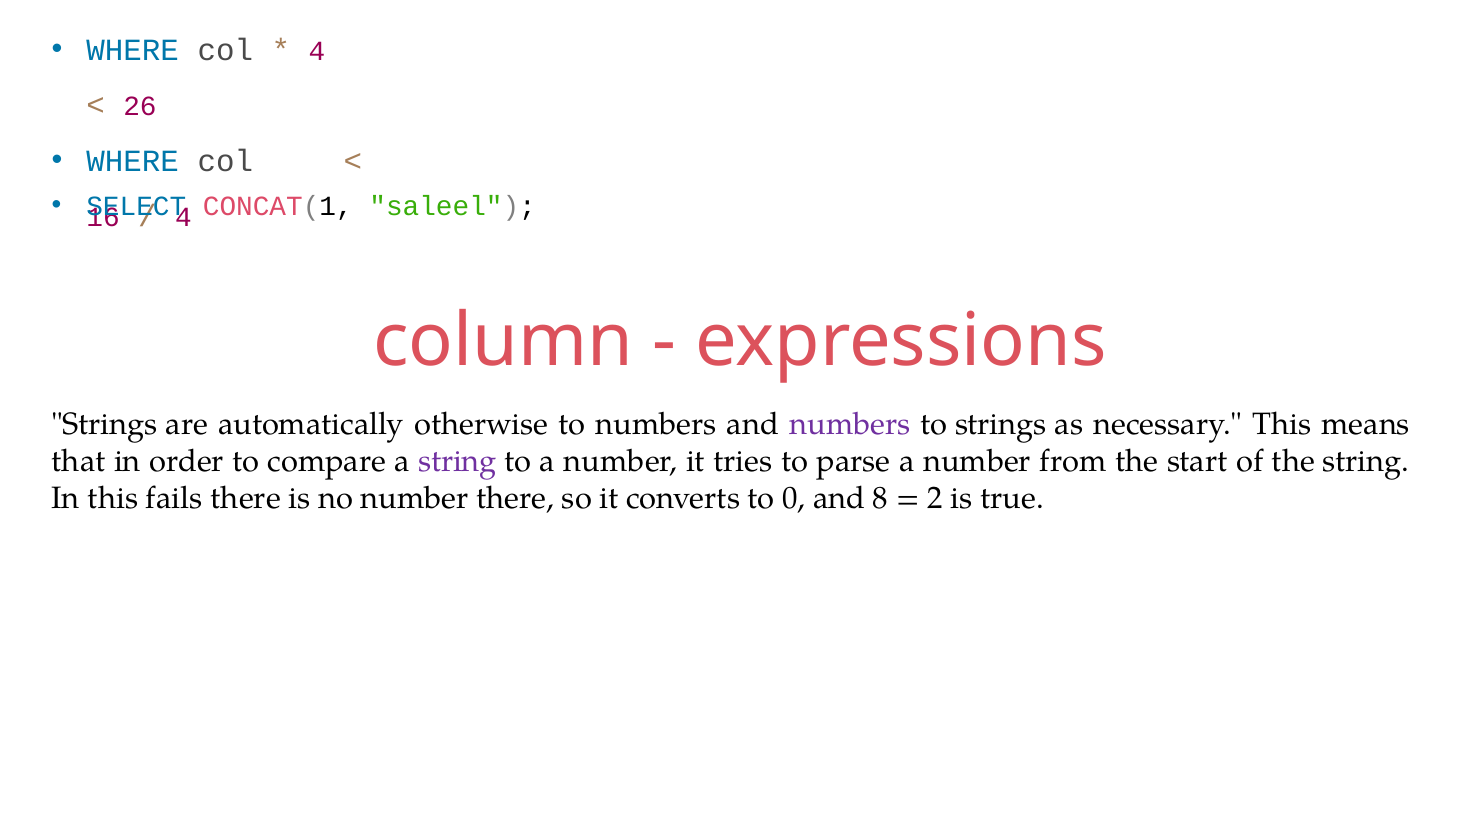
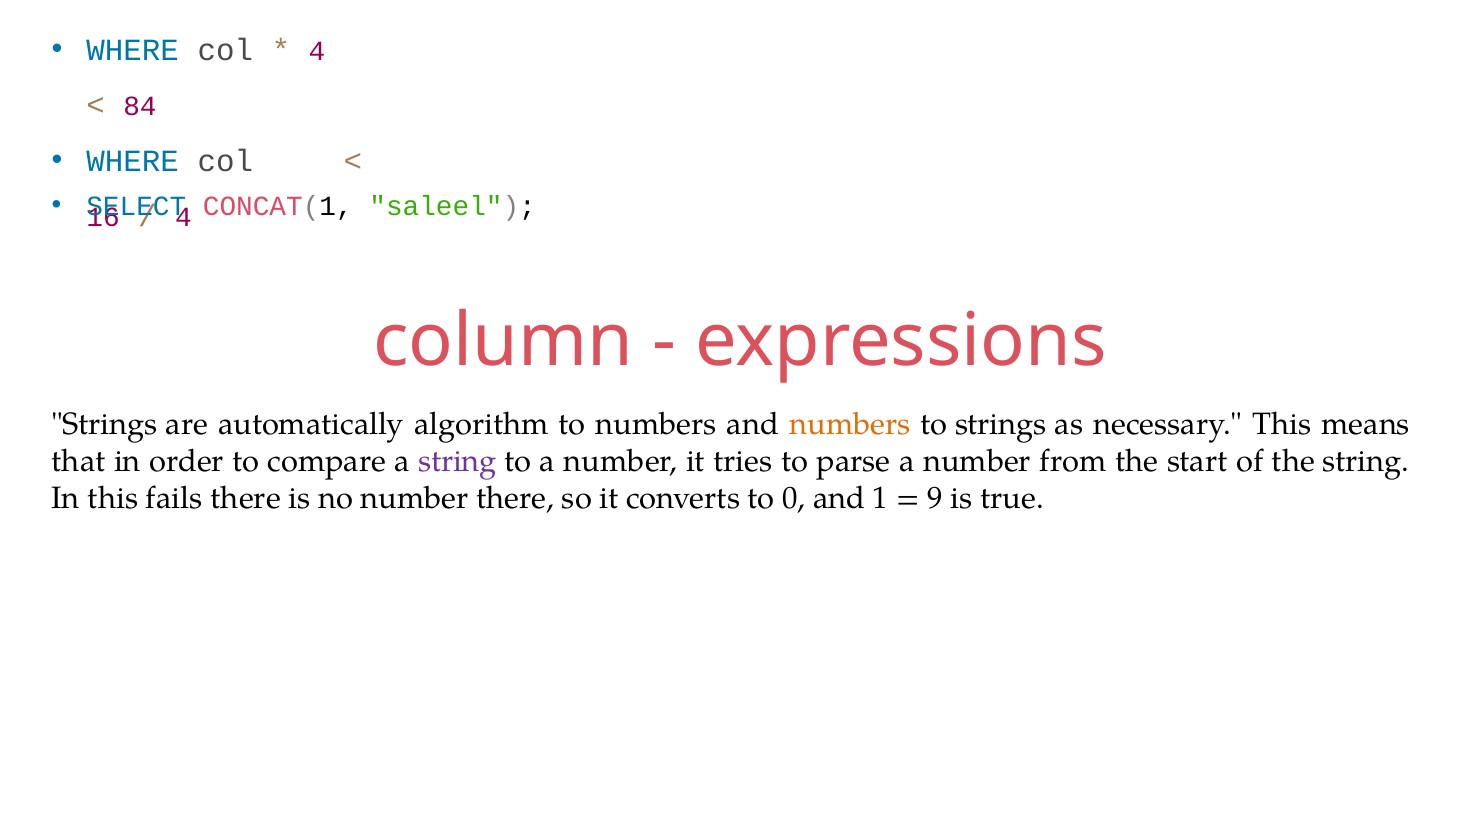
26: 26 -> 84
otherwise: otherwise -> algorithm
numbers at (850, 425) colour: purple -> orange
8: 8 -> 1
2: 2 -> 9
